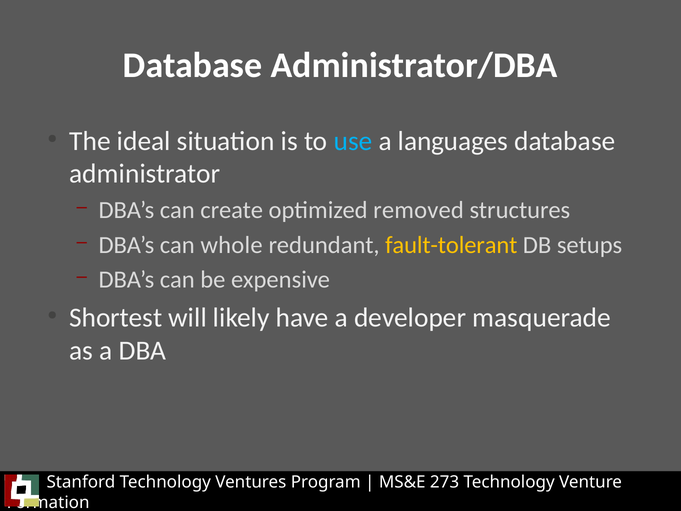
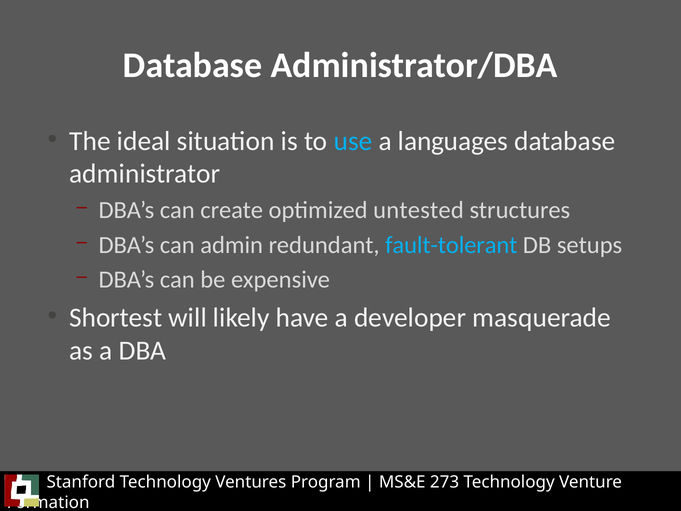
removed: removed -> untested
whole: whole -> admin
fault-tolerant colour: yellow -> light blue
